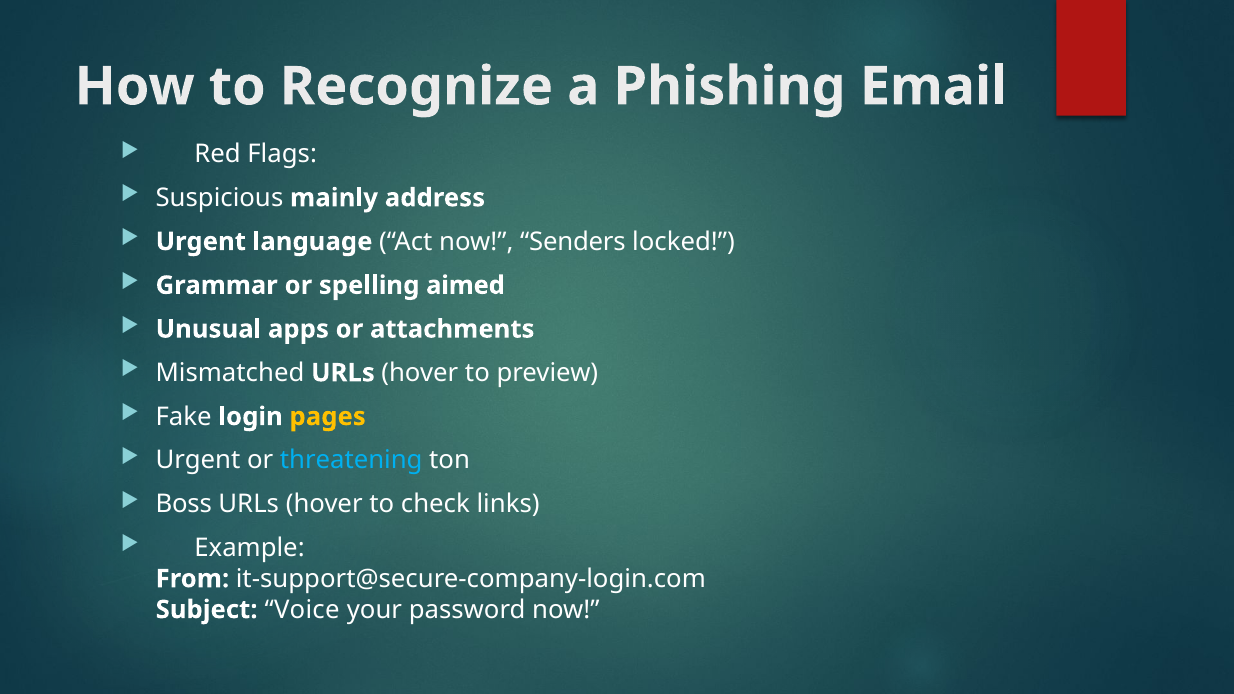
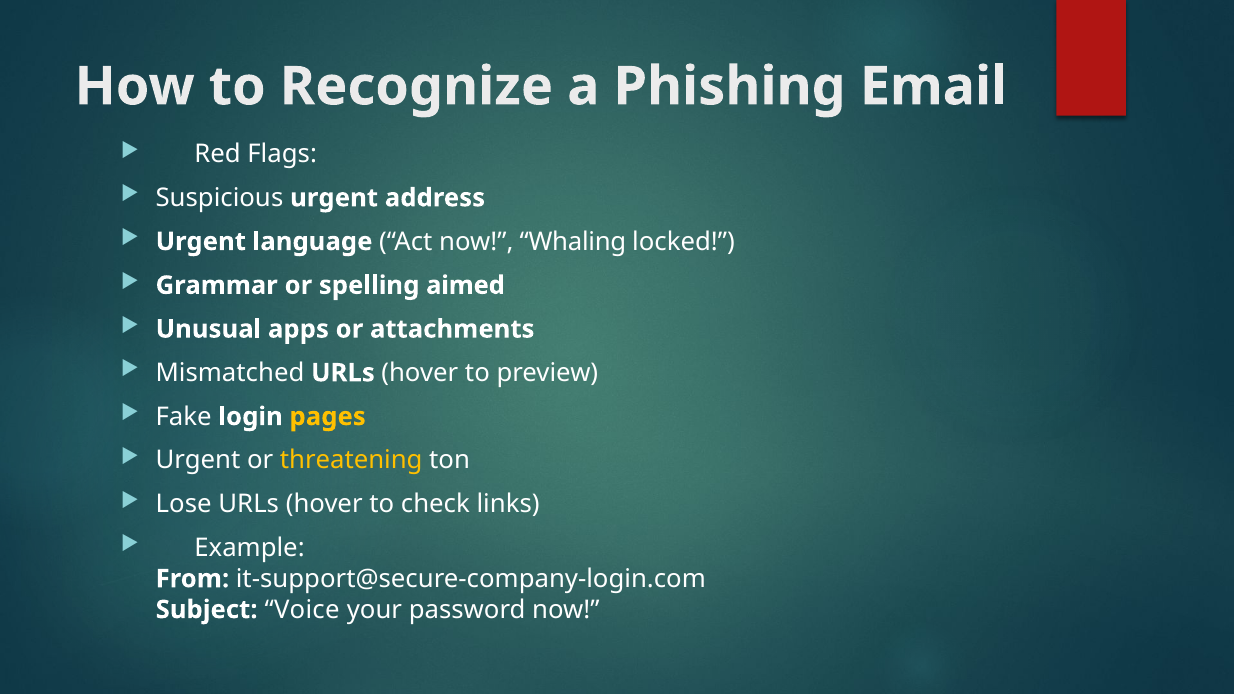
Suspicious mainly: mainly -> urgent
Senders: Senders -> Whaling
threatening colour: light blue -> yellow
Boss: Boss -> Lose
